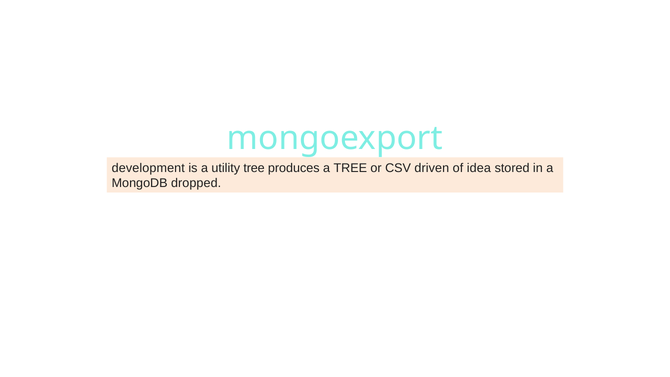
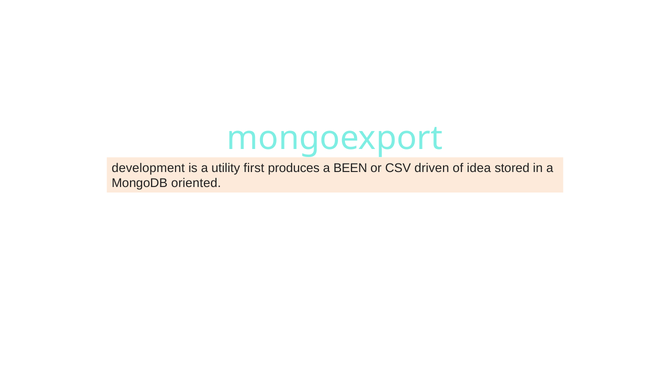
utility tree: tree -> first
a TREE: TREE -> BEEN
dropped: dropped -> oriented
